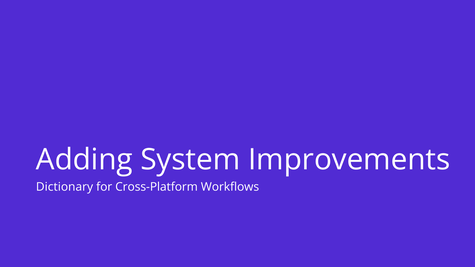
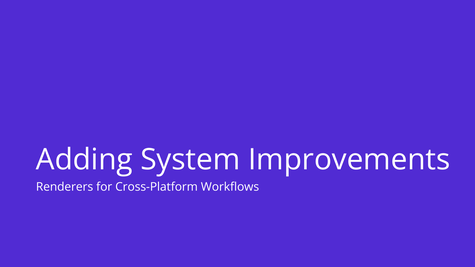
Dictionary: Dictionary -> Renderers
